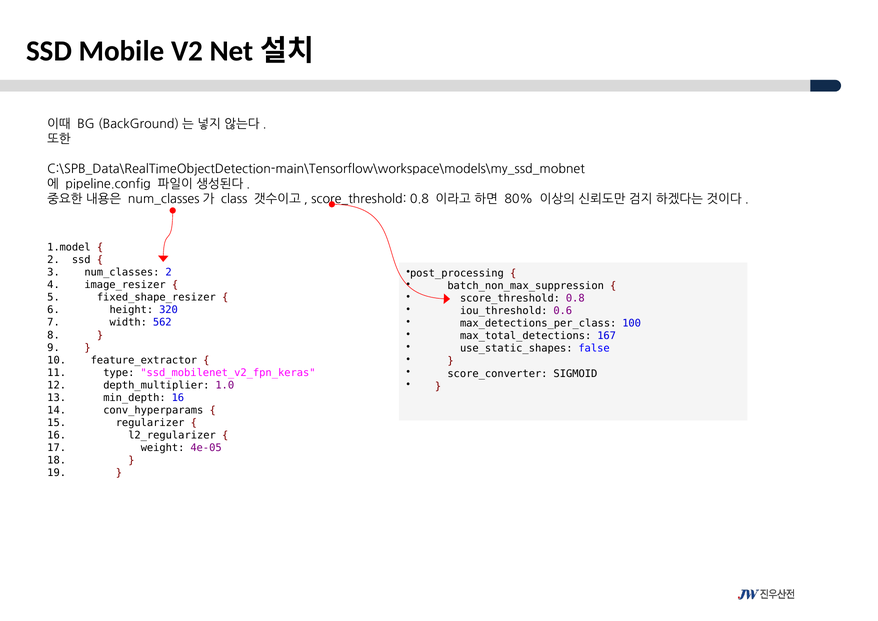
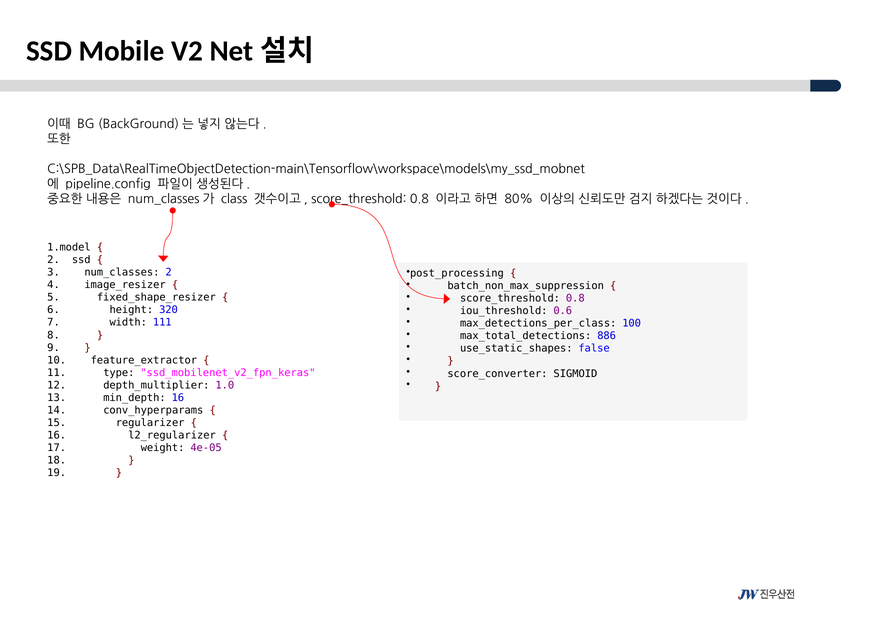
562: 562 -> 111
167: 167 -> 886
